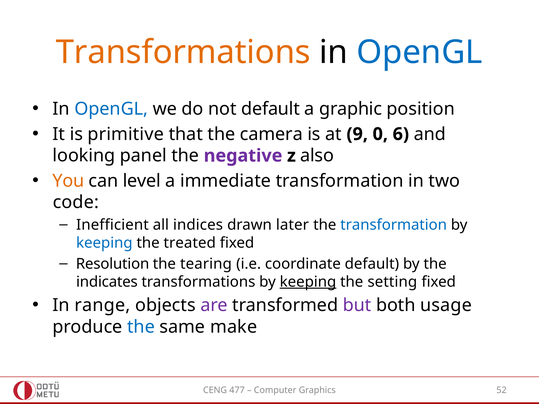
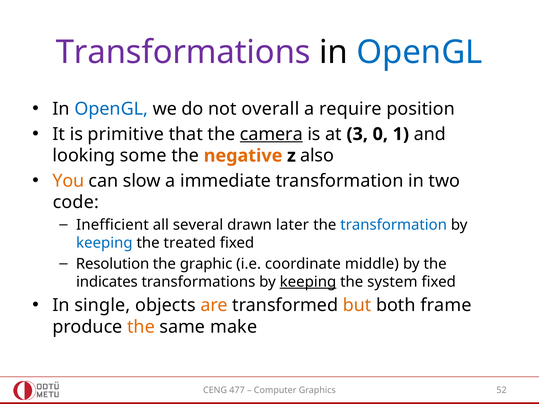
Transformations at (183, 52) colour: orange -> purple
not default: default -> overall
graphic: graphic -> require
camera underline: none -> present
9: 9 -> 3
6: 6 -> 1
panel: panel -> some
negative colour: purple -> orange
level: level -> slow
indices: indices -> several
tearing: tearing -> graphic
coordinate default: default -> middle
setting: setting -> system
range: range -> single
are colour: purple -> orange
but colour: purple -> orange
usage: usage -> frame
the at (141, 327) colour: blue -> orange
